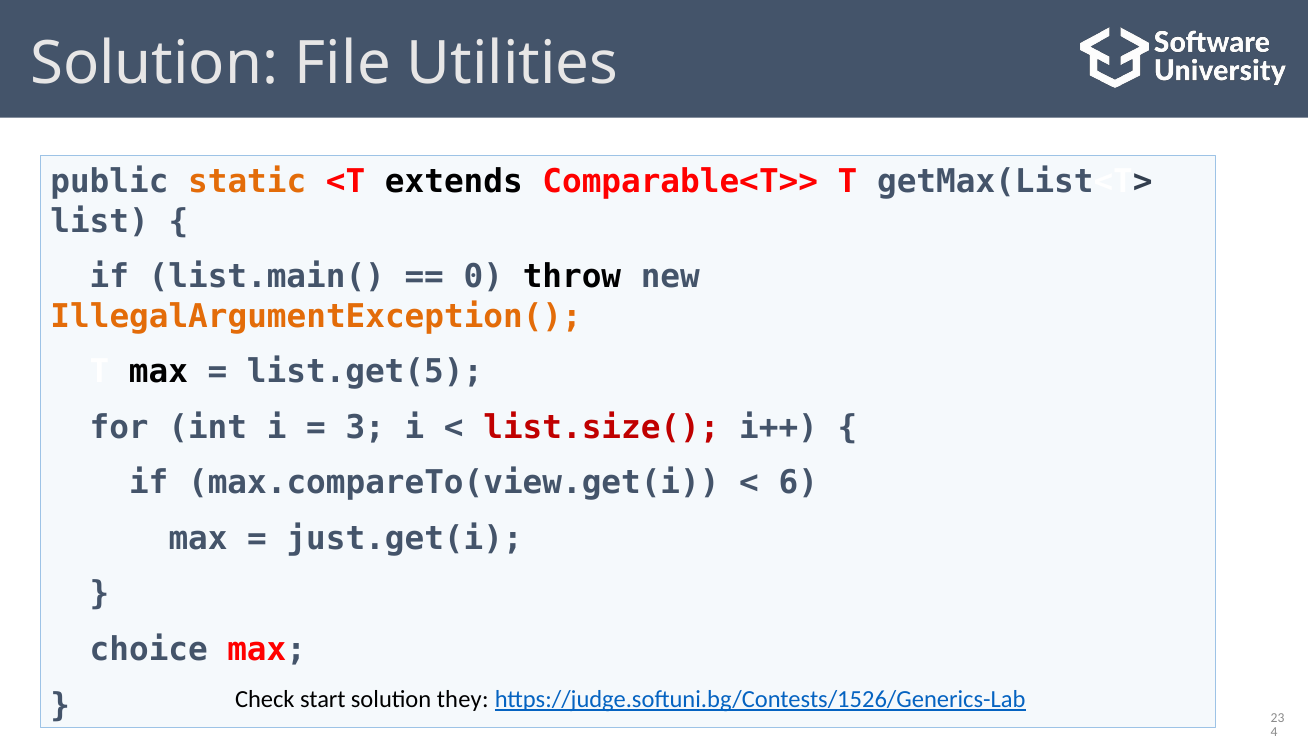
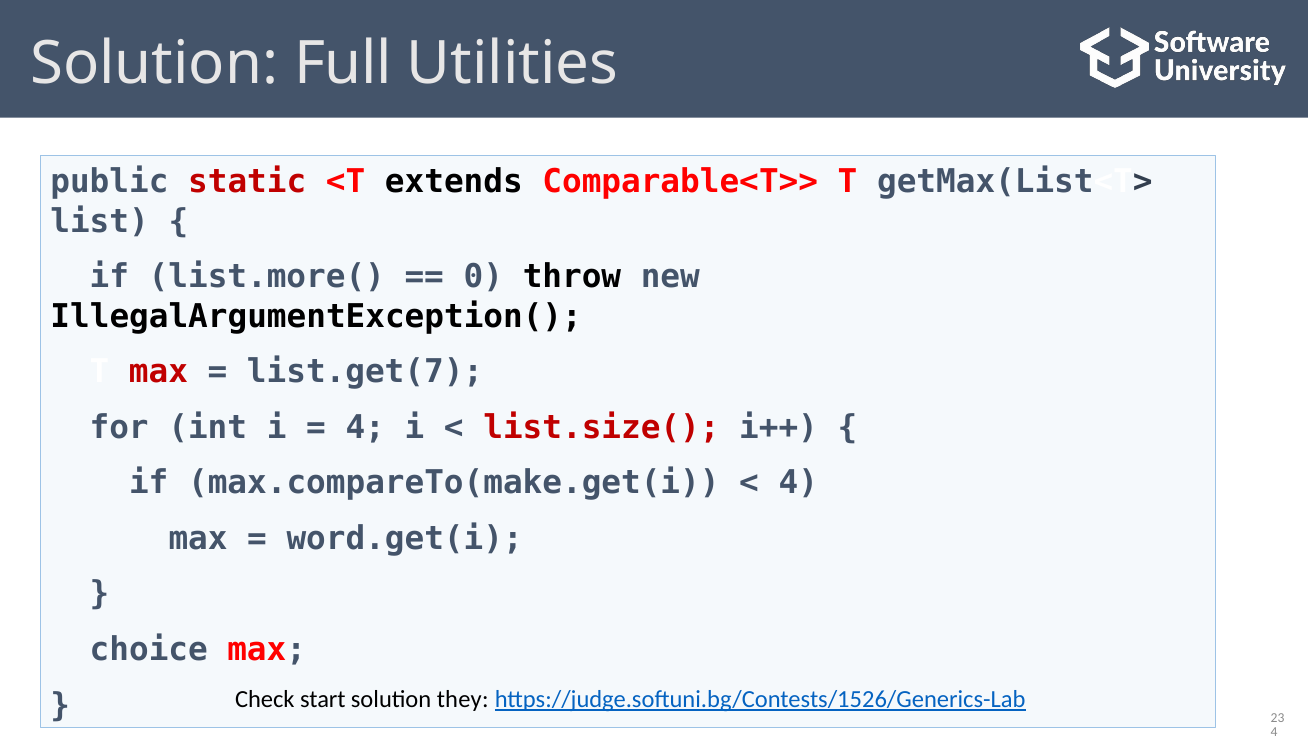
File: File -> Full
static colour: orange -> red
list.main(: list.main( -> list.more(
IllegalArgumentException( colour: orange -> black
max at (158, 372) colour: black -> red
list.get(5: list.get(5 -> list.get(7
3 at (365, 427): 3 -> 4
max.compareTo(view.get(i: max.compareTo(view.get(i -> max.compareTo(make.get(i
6 at (798, 483): 6 -> 4
just.get(i: just.get(i -> word.get(i
